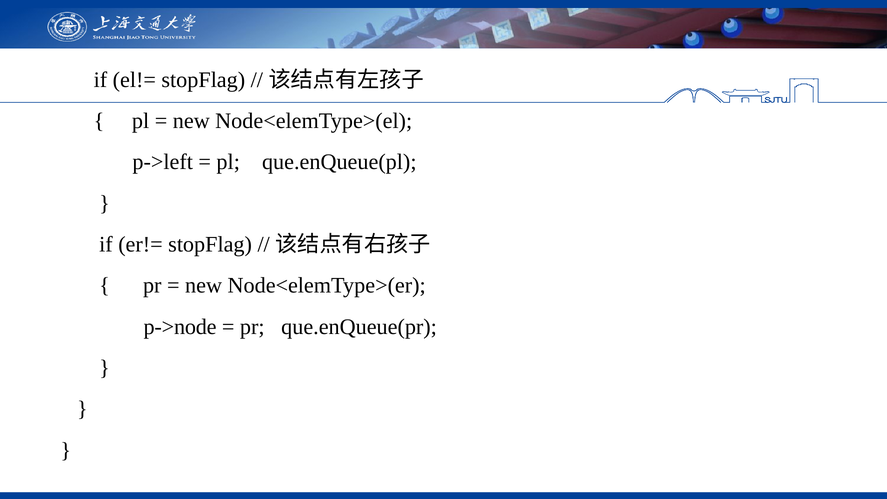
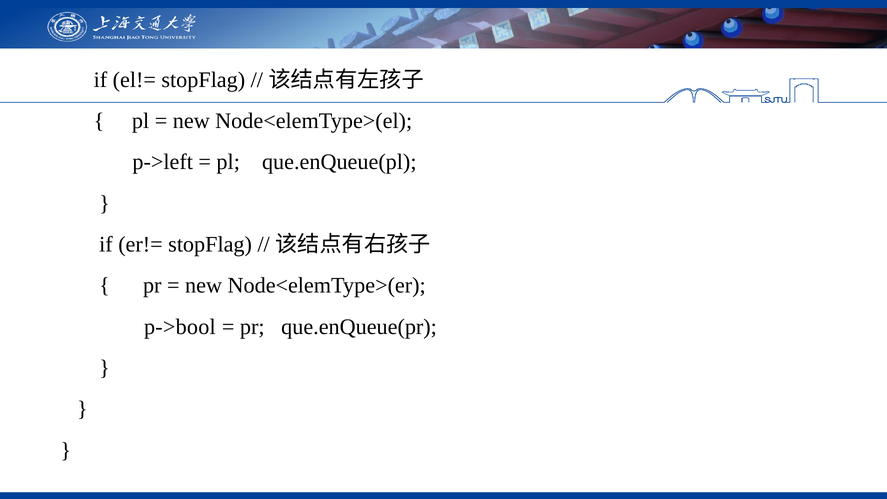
p->node: p->node -> p->bool
